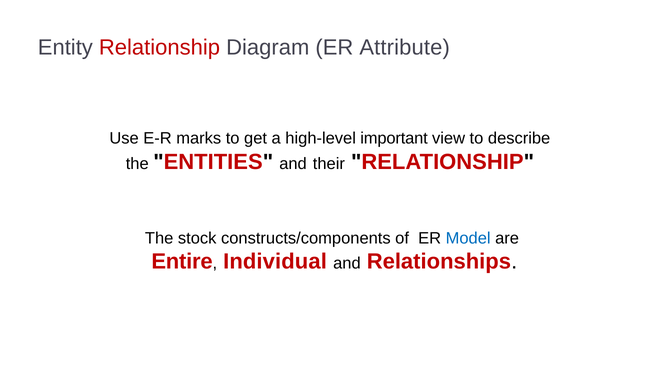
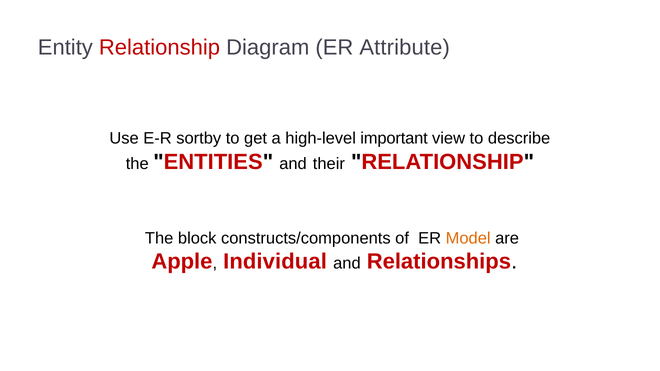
marks: marks -> sortby
stock: stock -> block
Model colour: blue -> orange
Entire: Entire -> Apple
